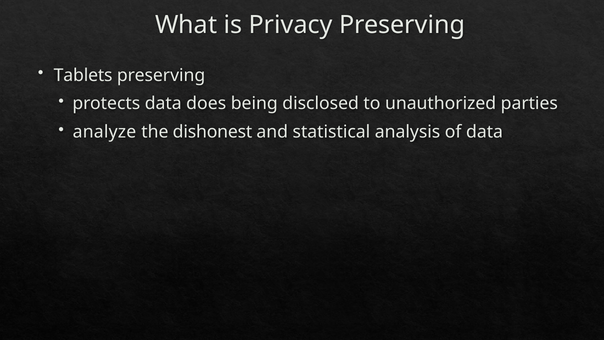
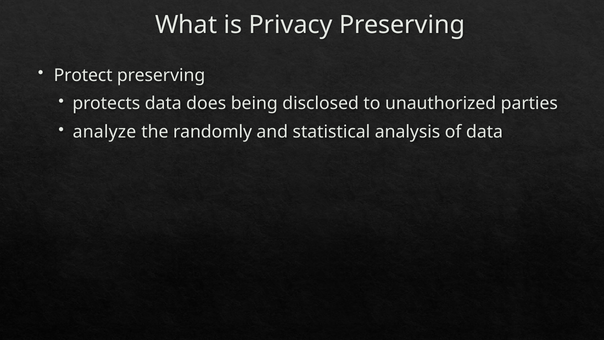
Tablets: Tablets -> Protect
dishonest: dishonest -> randomly
